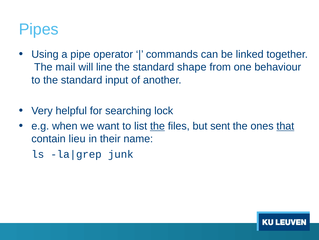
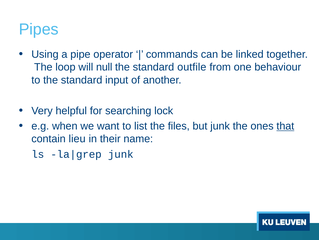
mail: mail -> loop
line: line -> null
shape: shape -> outfile
the at (157, 126) underline: present -> none
but sent: sent -> junk
